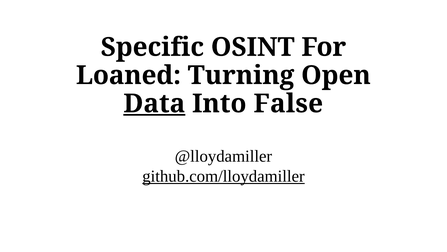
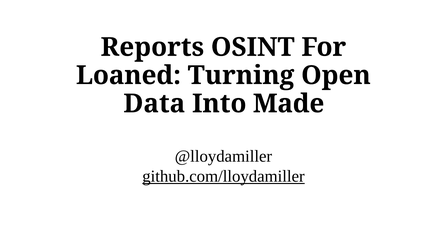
Specific: Specific -> Reports
Data underline: present -> none
False: False -> Made
